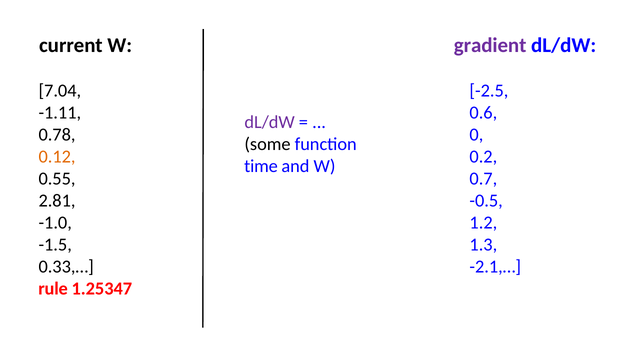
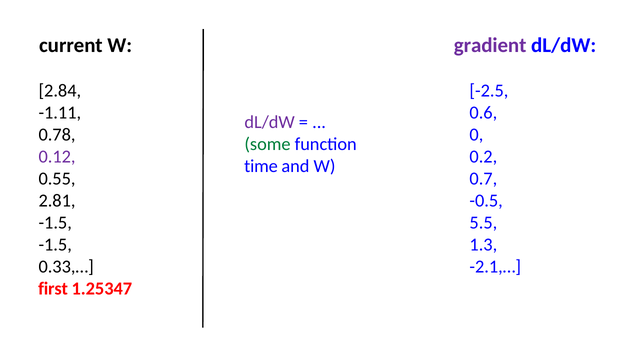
7.04: 7.04 -> 2.84
some colour: black -> green
0.12 colour: orange -> purple
-1.0 at (55, 223): -1.0 -> -1.5
1.2: 1.2 -> 5.5
rule: rule -> first
